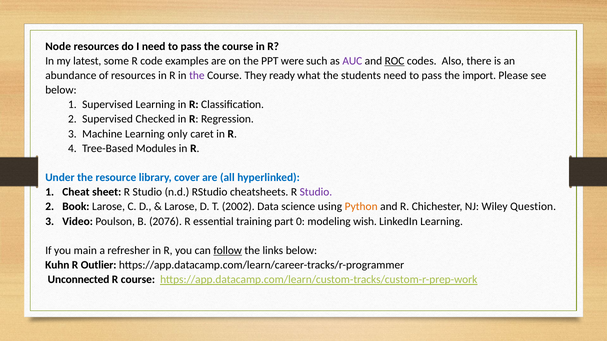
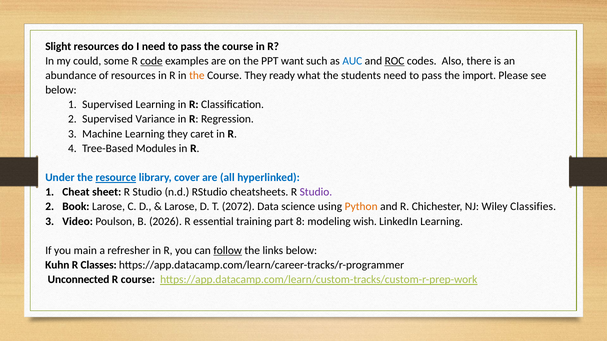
Node: Node -> Slight
latest: latest -> could
code underline: none -> present
were: were -> want
AUC colour: purple -> blue
the at (197, 76) colour: purple -> orange
Checked: Checked -> Variance
Learning only: only -> they
resource underline: none -> present
2002: 2002 -> 2072
Question: Question -> Classifies
2076: 2076 -> 2026
0: 0 -> 8
Outlier: Outlier -> Classes
